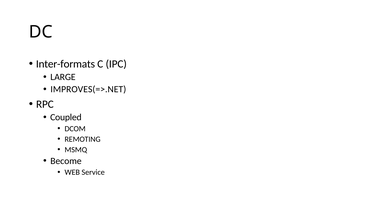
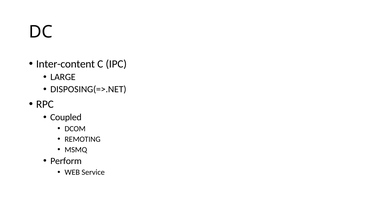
Inter-formats: Inter-formats -> Inter-content
IMPROVES(=>.NET: IMPROVES(=>.NET -> DISPOSING(=>.NET
Become: Become -> Perform
